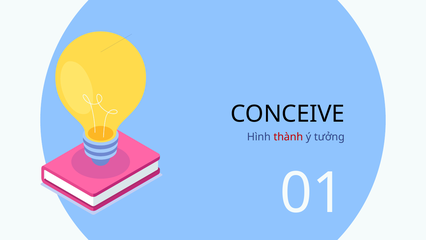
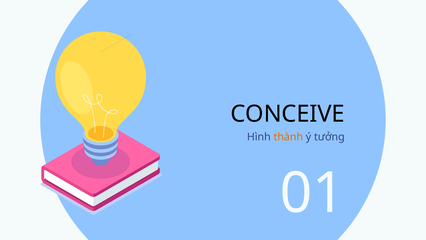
thành colour: red -> orange
